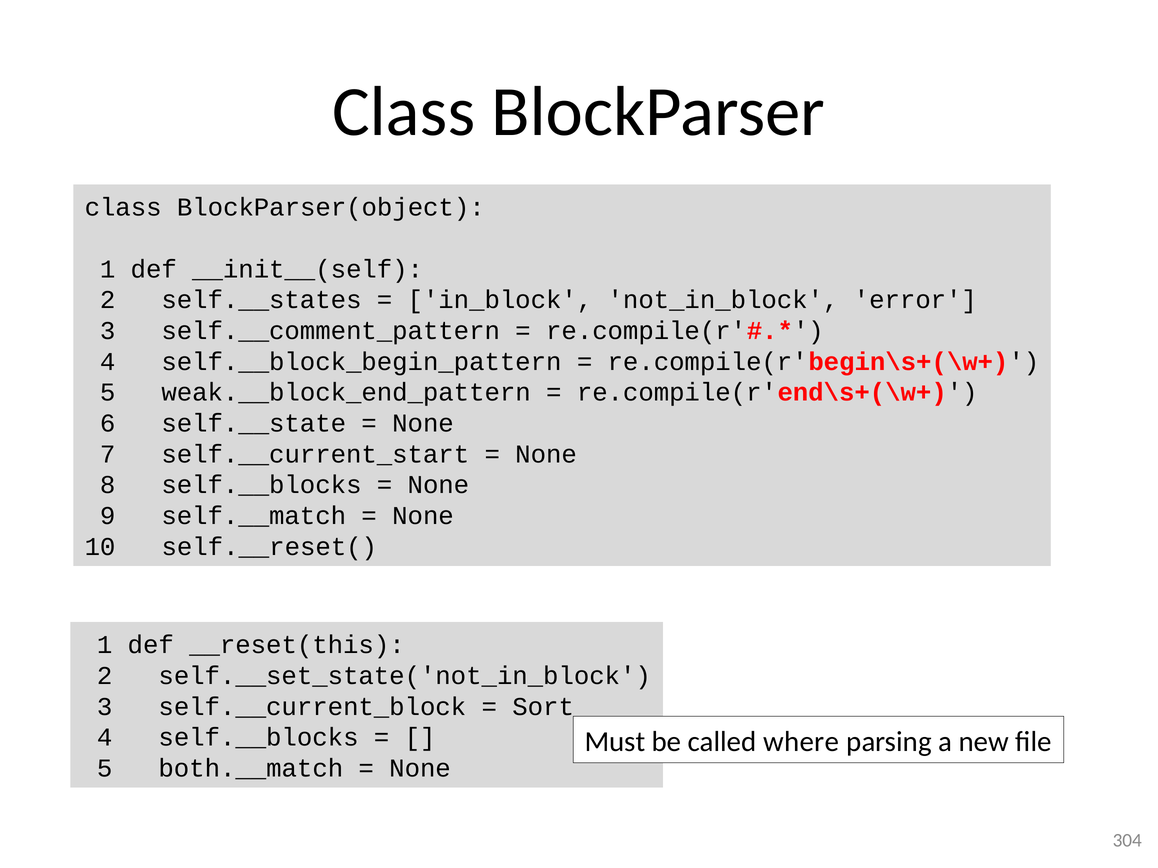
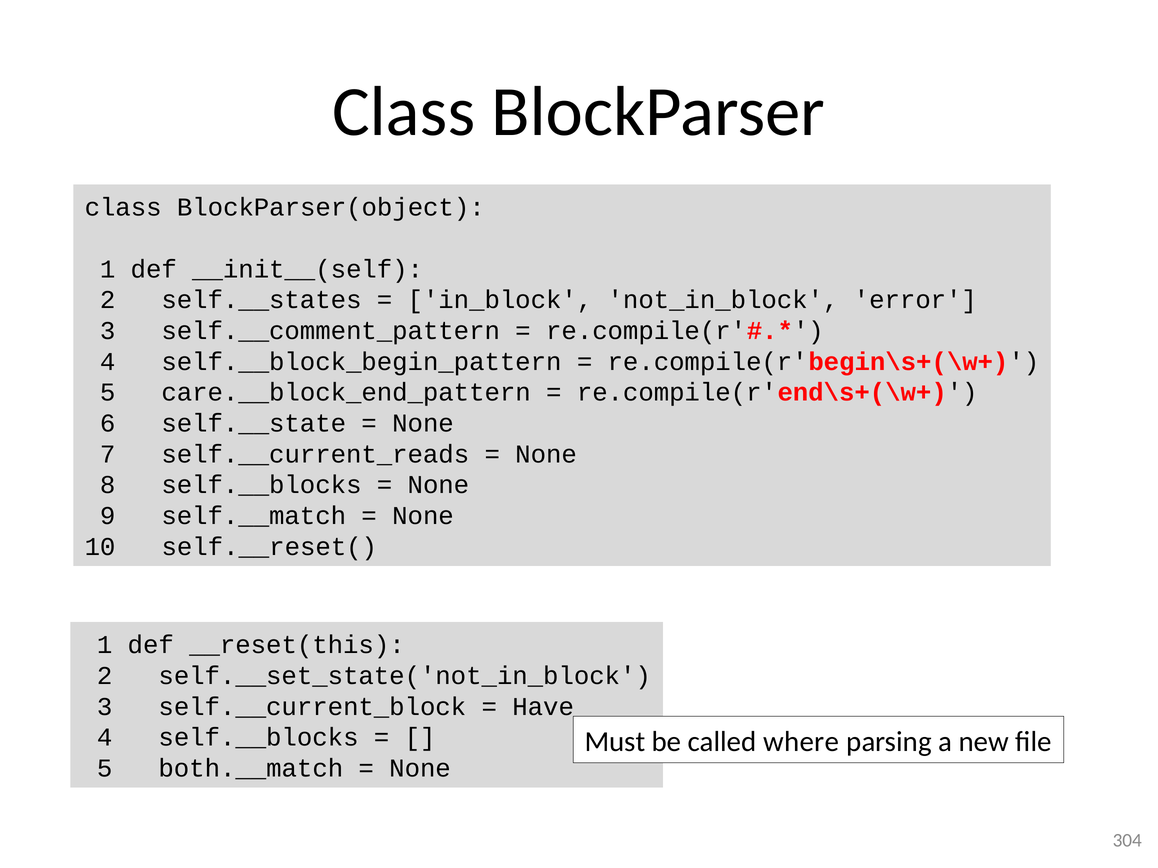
weak.__block_end_pattern: weak.__block_end_pattern -> care.__block_end_pattern
self.__current_start: self.__current_start -> self.__current_reads
Sort: Sort -> Have
